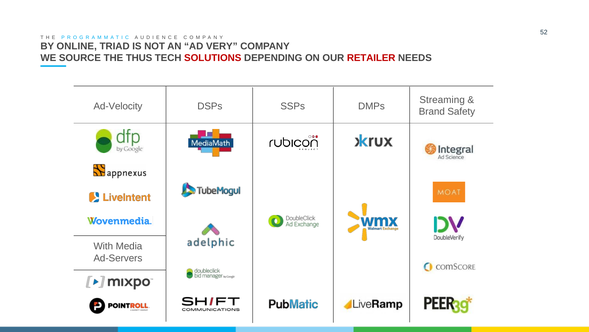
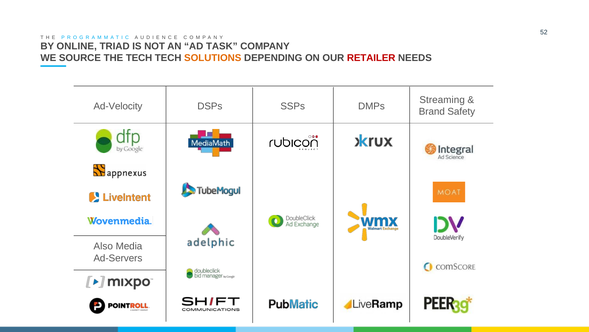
VERY: VERY -> TASK
THE THUS: THUS -> TECH
SOLUTIONS colour: red -> orange
With: With -> Also
